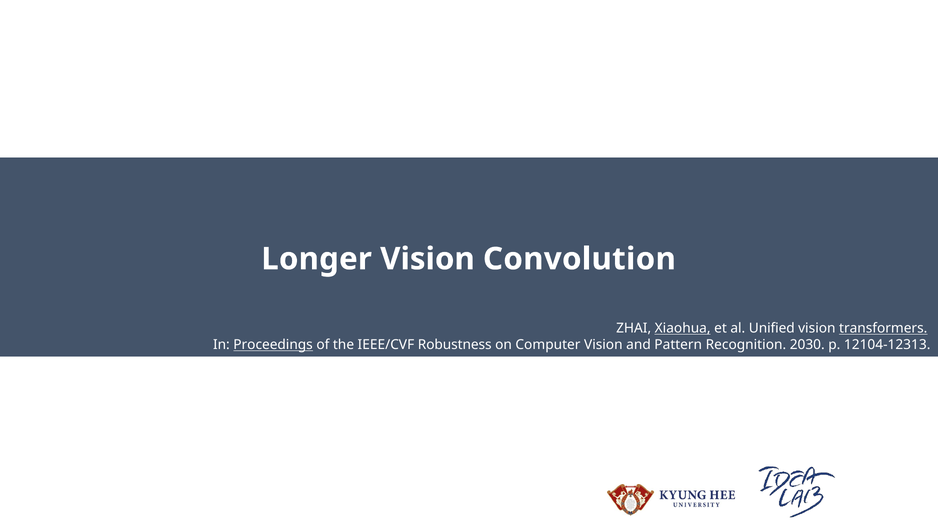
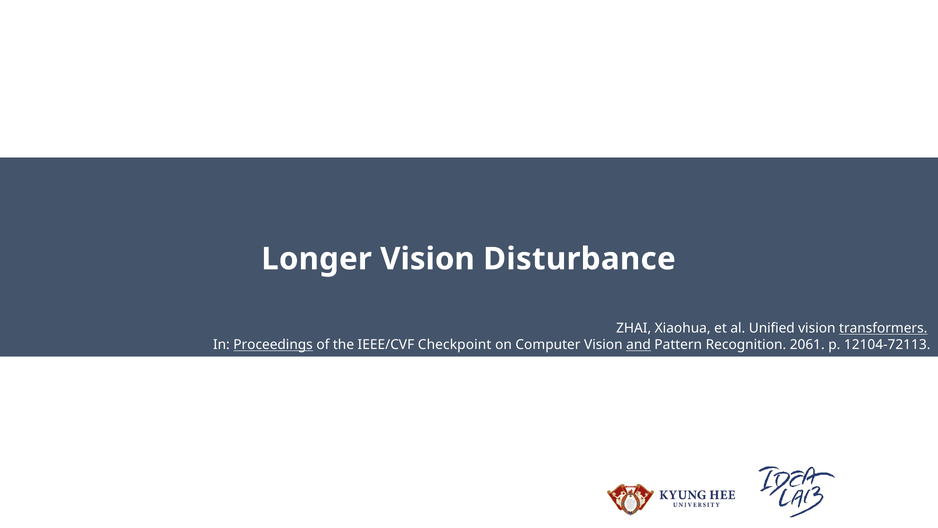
Convolution: Convolution -> Disturbance
Xiaohua underline: present -> none
Robustness: Robustness -> Checkpoint
and underline: none -> present
2030: 2030 -> 2061
12104-12313: 12104-12313 -> 12104-72113
